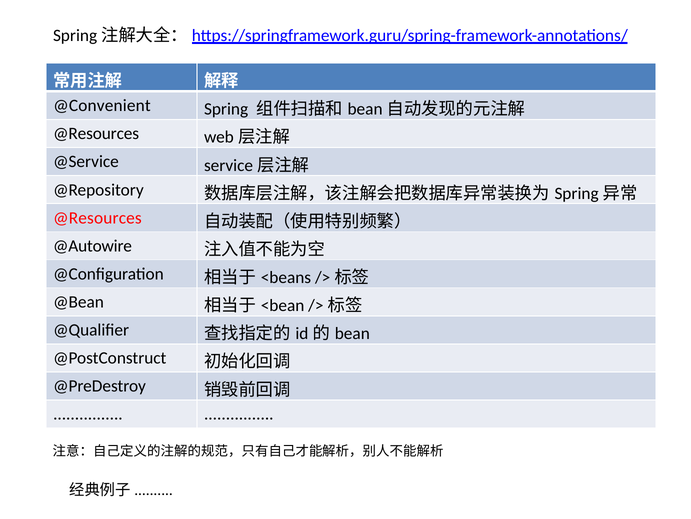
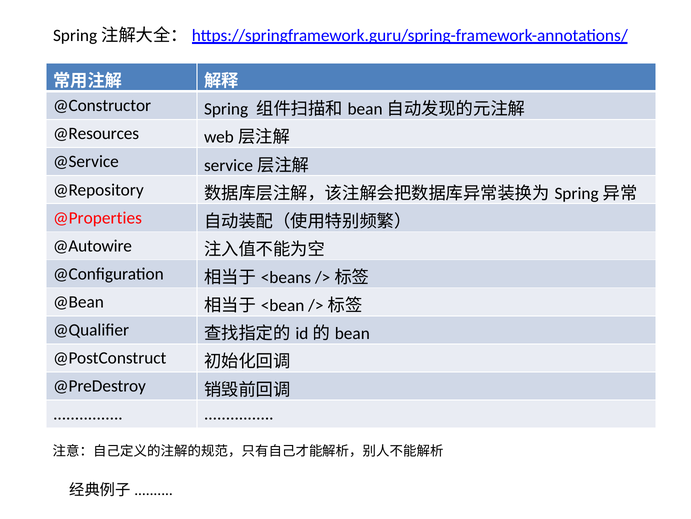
@Convenient: @Convenient -> @Constructor
@Resources at (97, 218): @Resources -> @Properties
